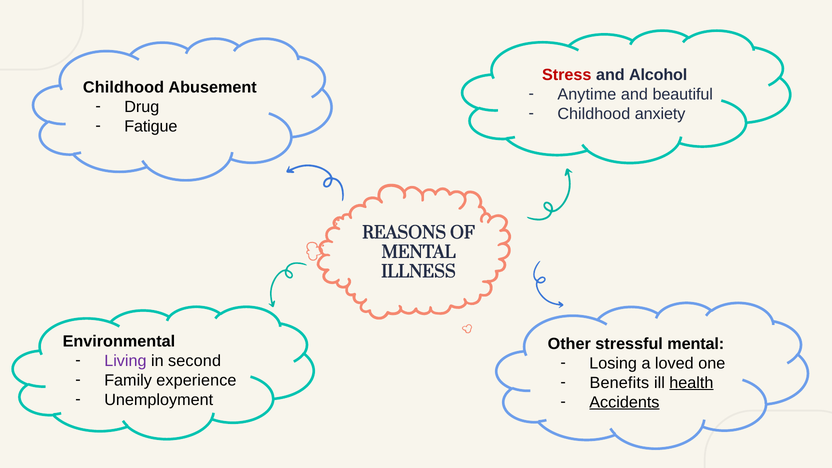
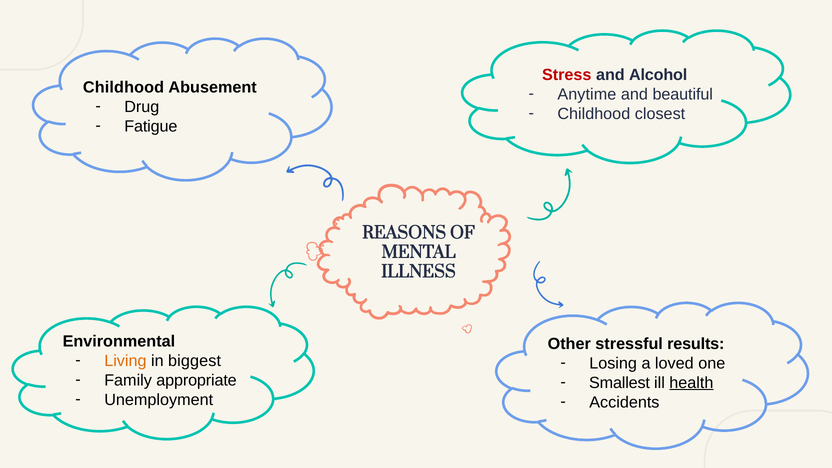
anxiety: anxiety -> closest
stressful mental: mental -> results
Living colour: purple -> orange
second: second -> biggest
experience: experience -> appropriate
Benefits: Benefits -> Smallest
Accidents underline: present -> none
